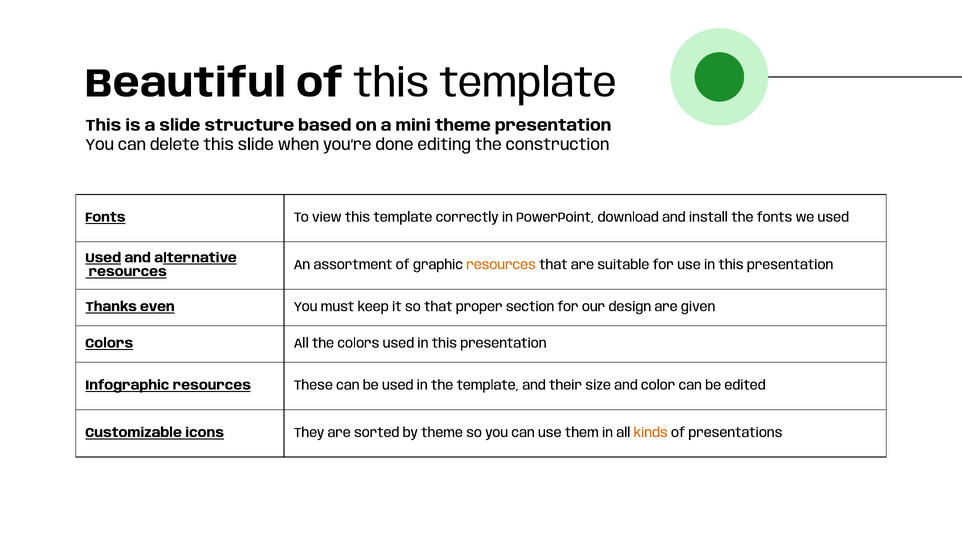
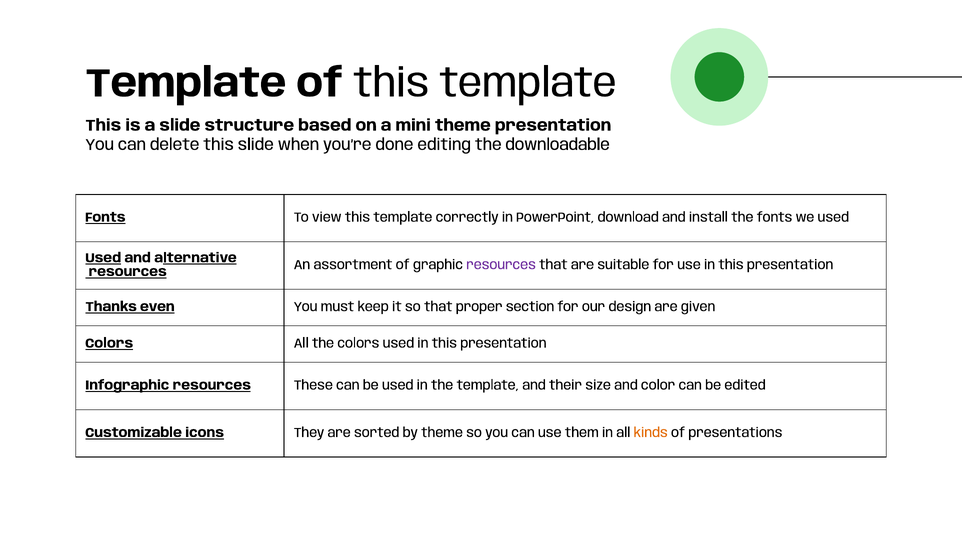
Beautiful at (186, 83): Beautiful -> Template
construction: construction -> downloadable
resources at (501, 265) colour: orange -> purple
